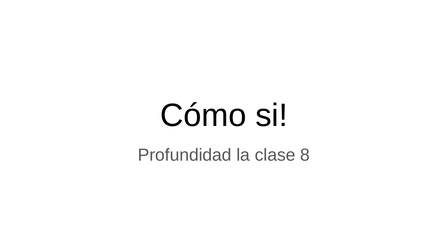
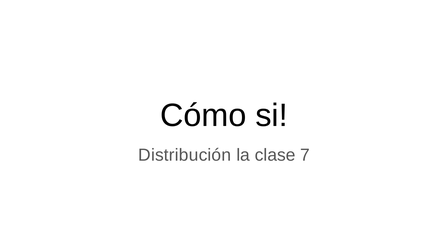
Profundidad: Profundidad -> Distribución
8: 8 -> 7
